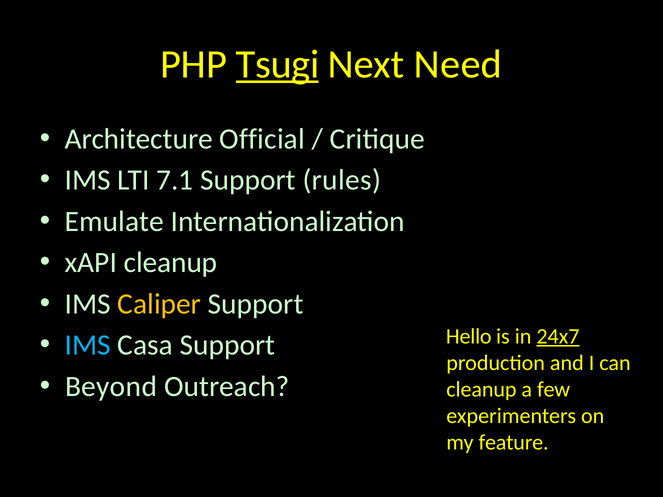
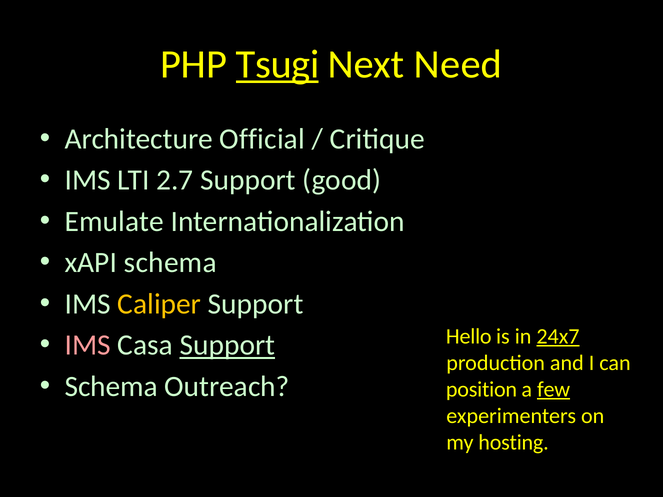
7.1: 7.1 -> 2.7
rules: rules -> good
xAPI cleanup: cleanup -> schema
IMS at (88, 345) colour: light blue -> pink
Support at (227, 345) underline: none -> present
Beyond at (111, 387): Beyond -> Schema
cleanup at (481, 389): cleanup -> position
few underline: none -> present
feature: feature -> hosting
